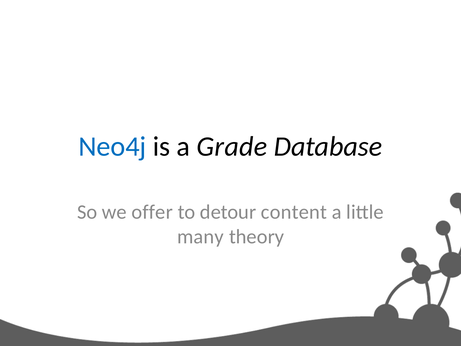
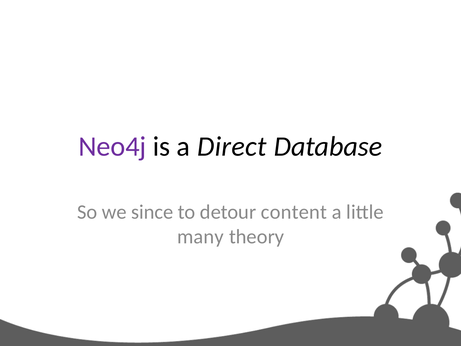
Neo4j colour: blue -> purple
Grade: Grade -> Direct
offer: offer -> since
